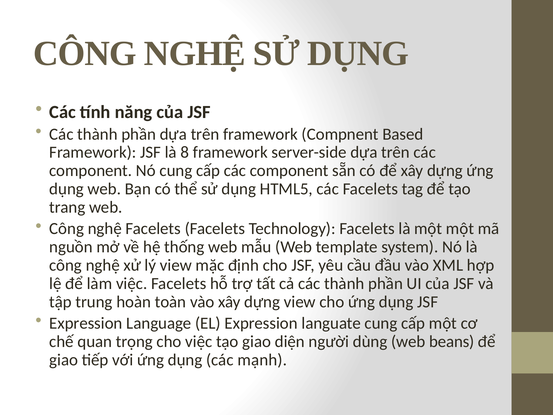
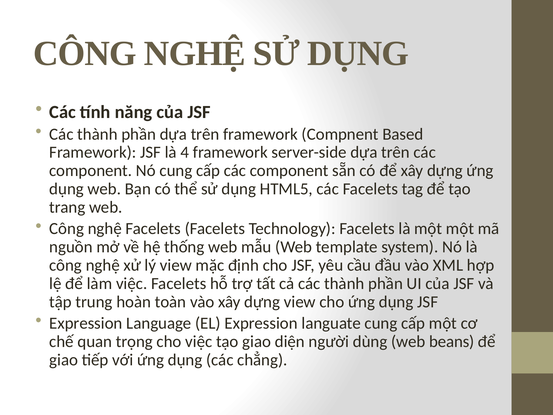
8: 8 -> 4
mạnh: mạnh -> chẳng
